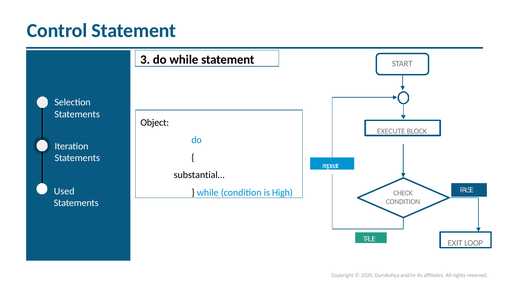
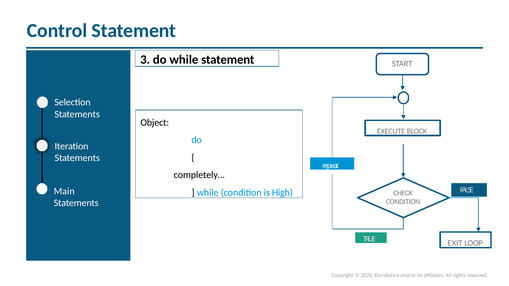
substantial…: substantial… -> completely…
Used: Used -> Main
